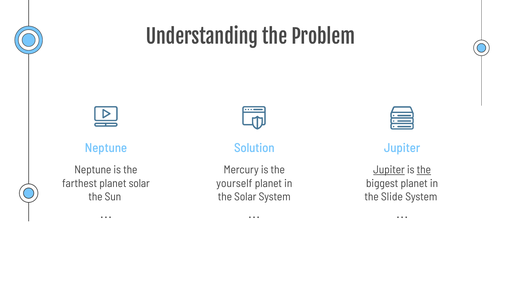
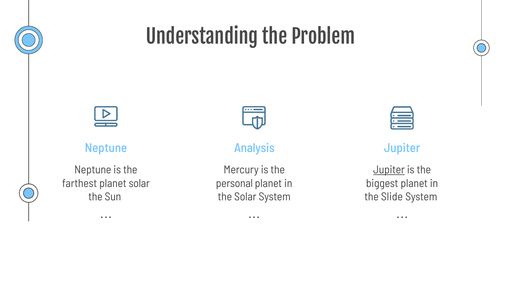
Solution: Solution -> Analysis
the at (424, 170) underline: present -> none
yourself: yourself -> personal
